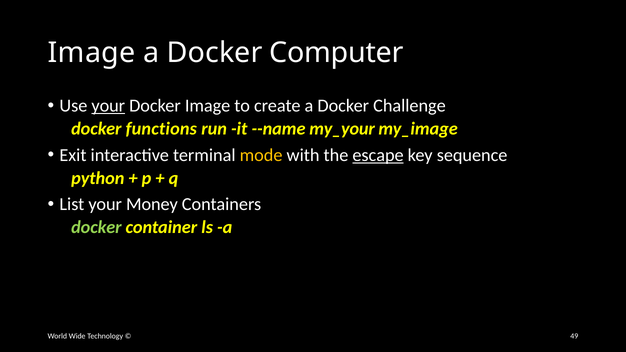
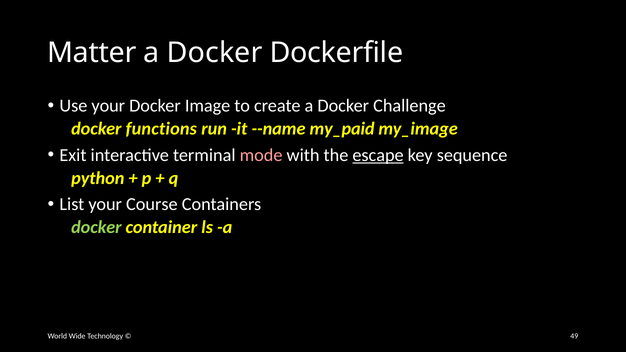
Image at (92, 53): Image -> Matter
Computer: Computer -> Dockerfile
your at (108, 106) underline: present -> none
my_your: my_your -> my_paid
mode colour: yellow -> pink
Money: Money -> Course
